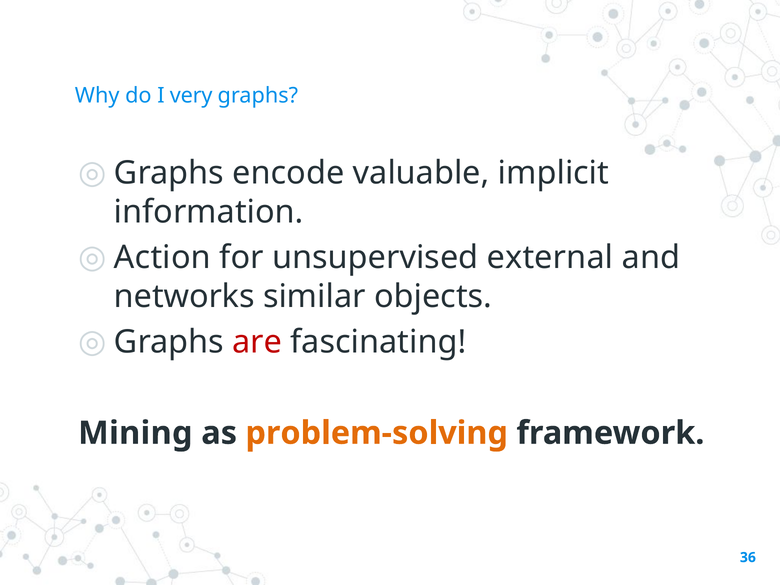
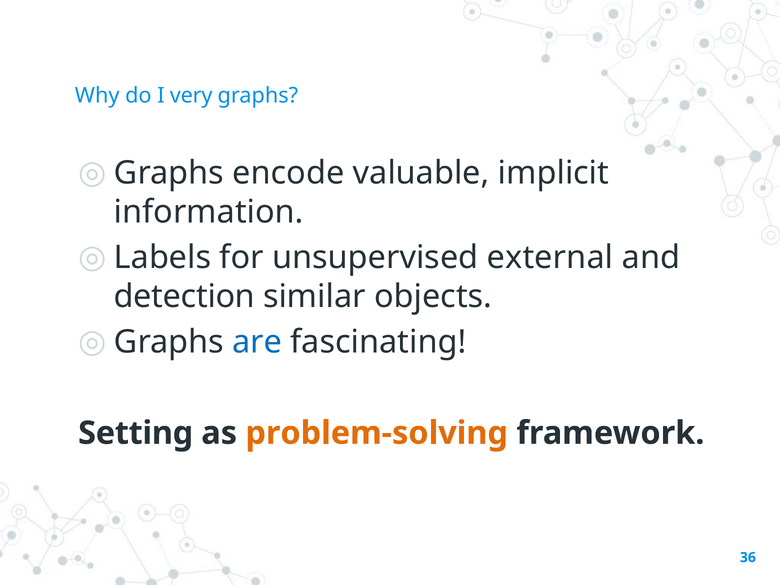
Action: Action -> Labels
networks: networks -> detection
are colour: red -> blue
Mining: Mining -> Setting
